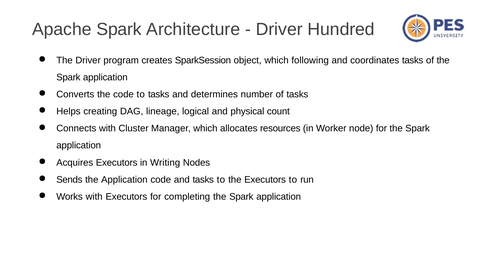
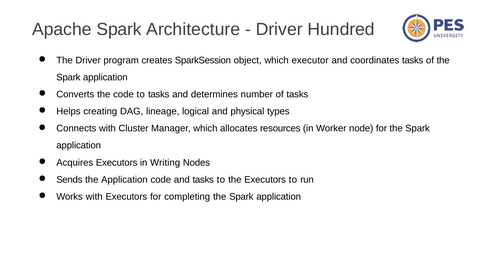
following: following -> executor
count: count -> types
